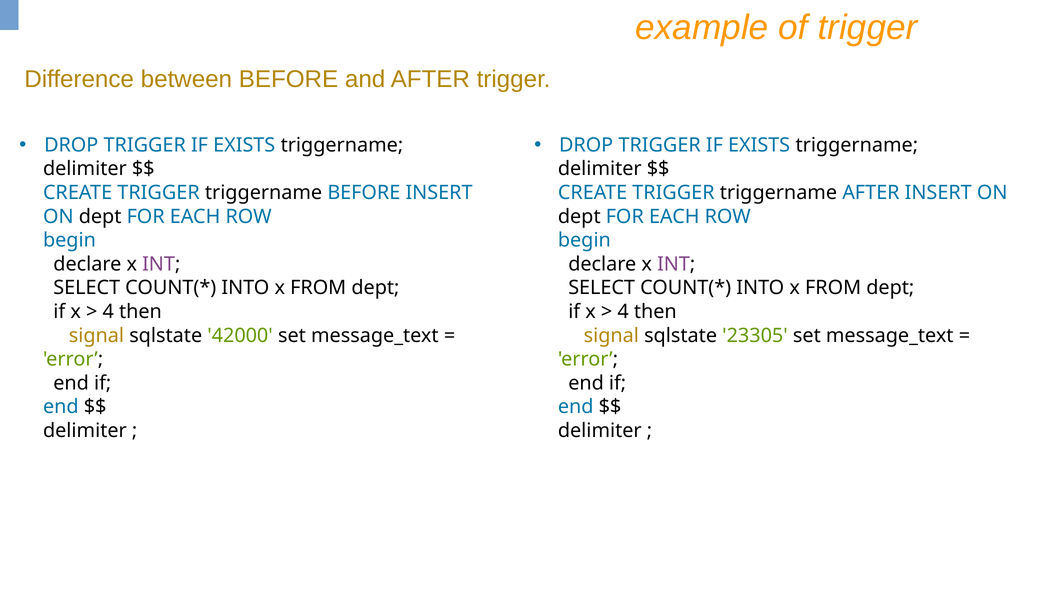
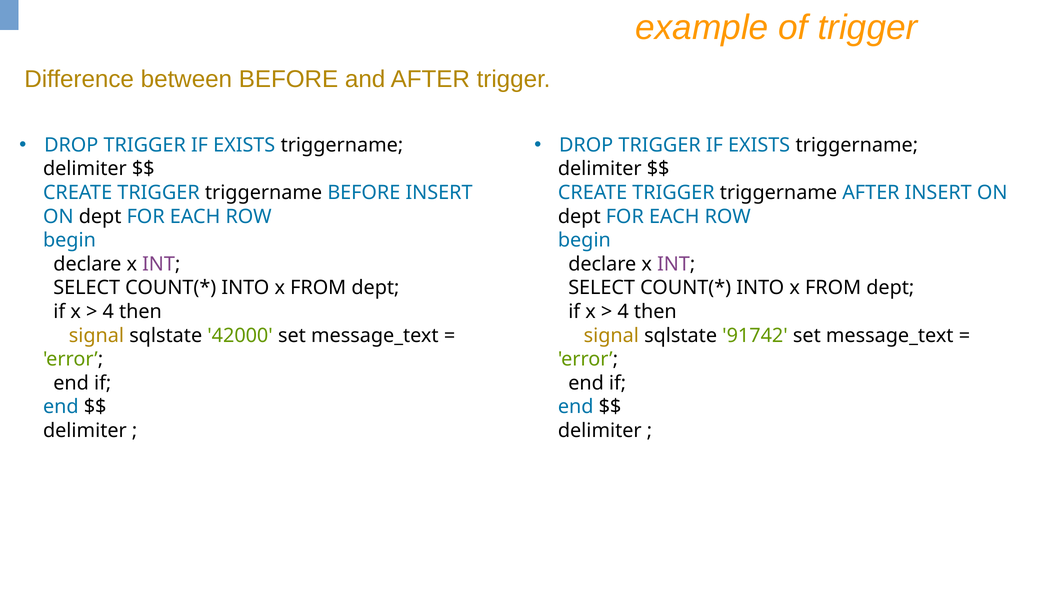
23305: 23305 -> 91742
